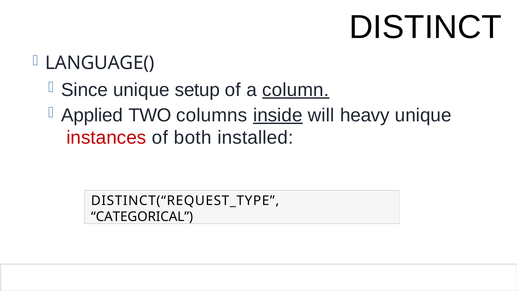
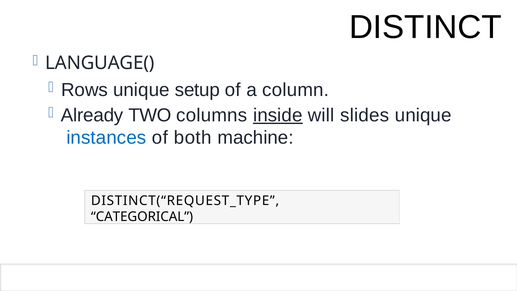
Since: Since -> Rows
column underline: present -> none
Applied: Applied -> Already
heavy: heavy -> slides
instances colour: red -> blue
installed: installed -> machine
